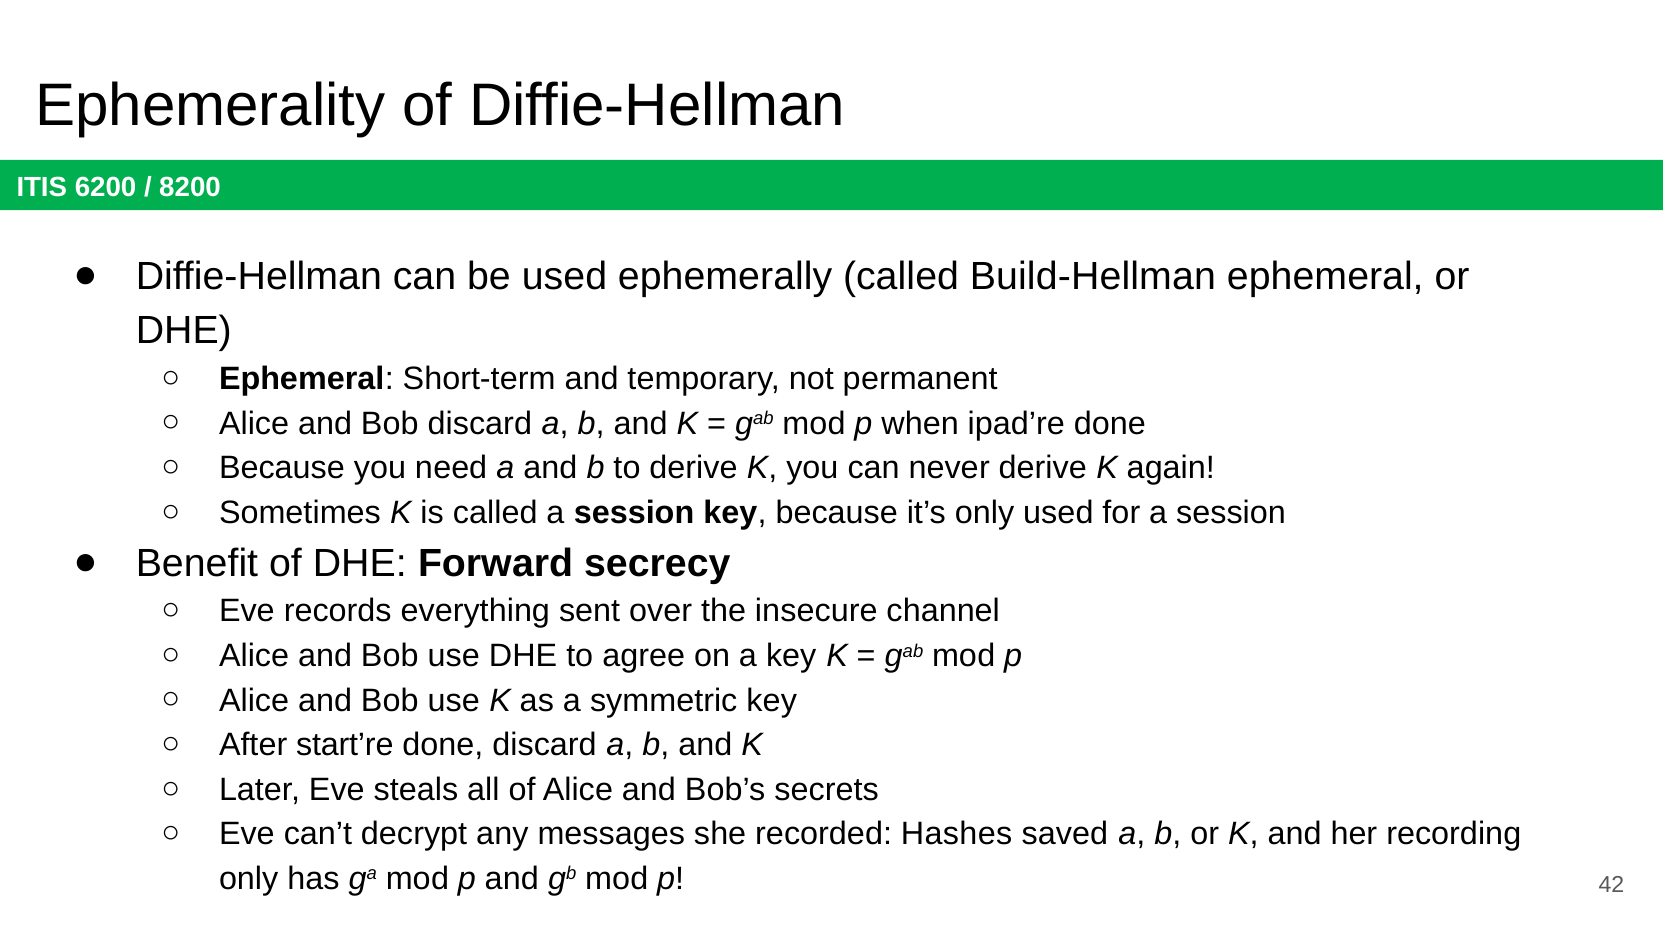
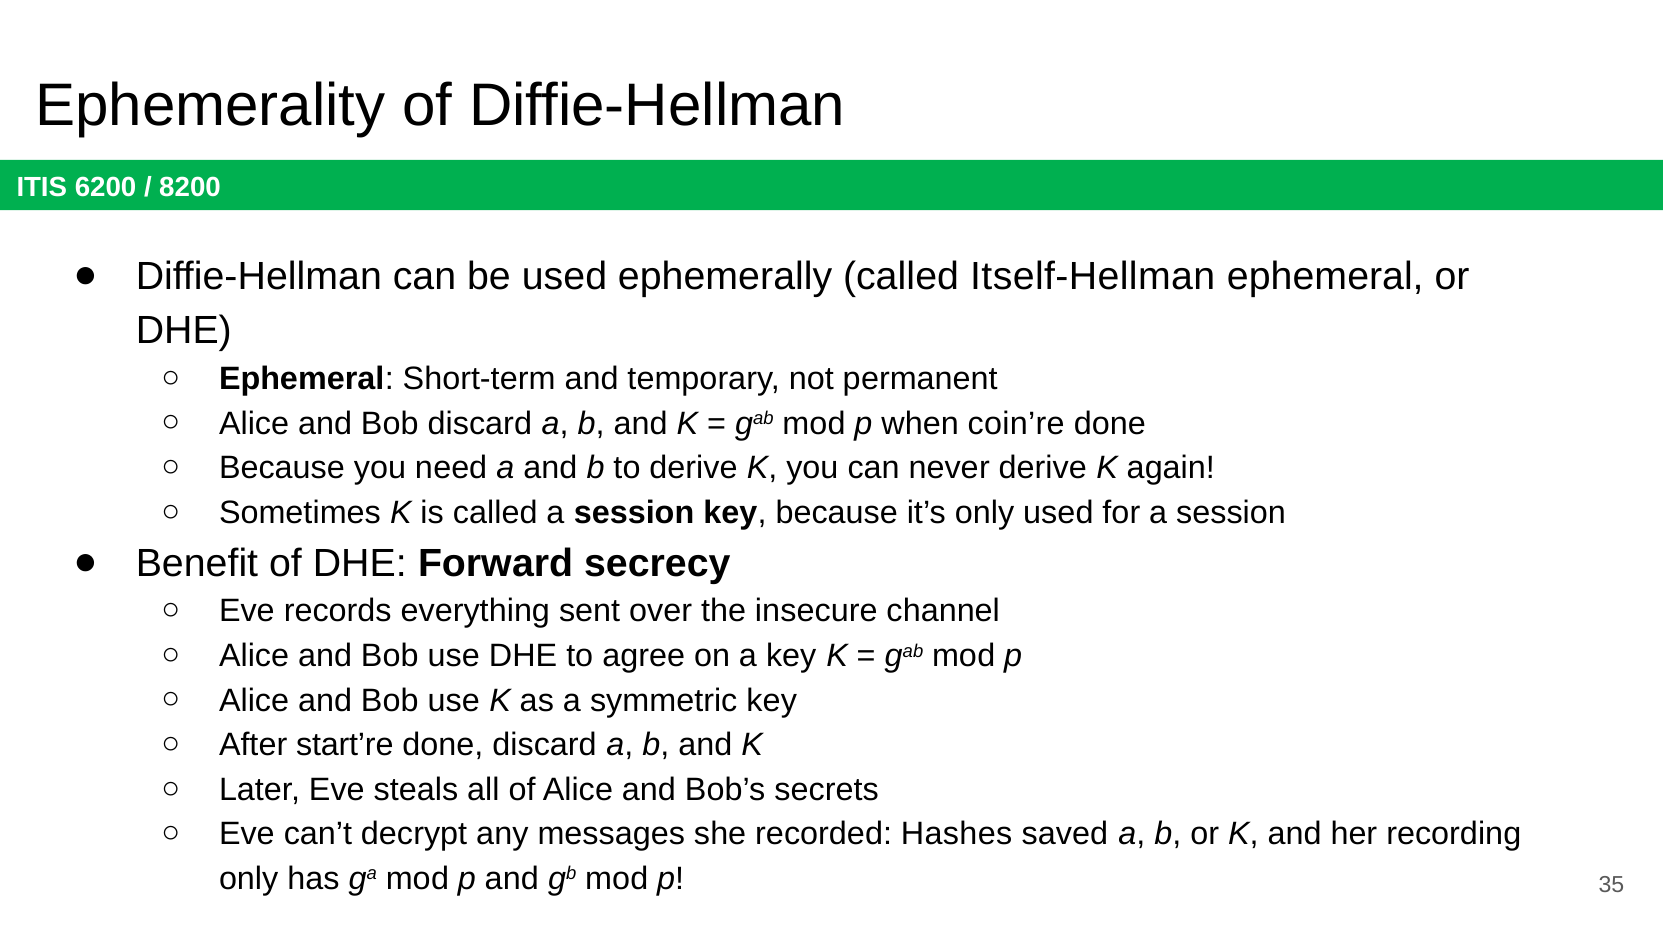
Build-Hellman: Build-Hellman -> Itself-Hellman
ipad’re: ipad’re -> coin’re
42: 42 -> 35
